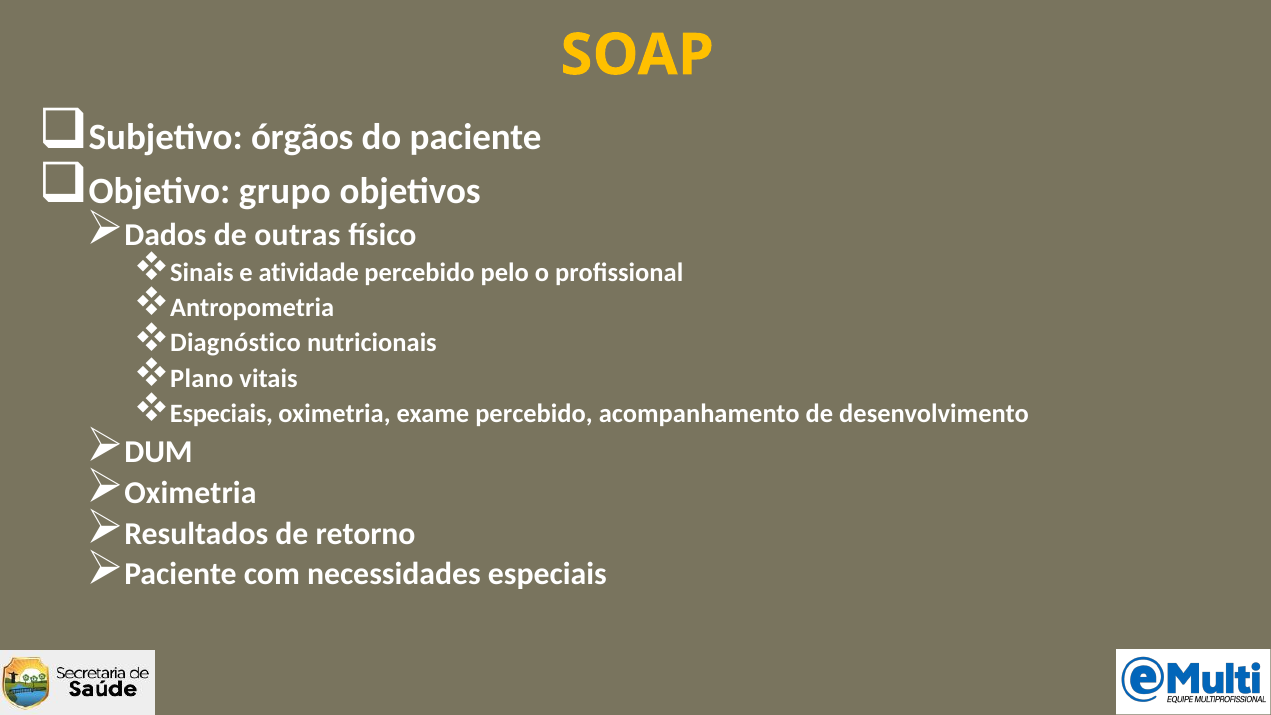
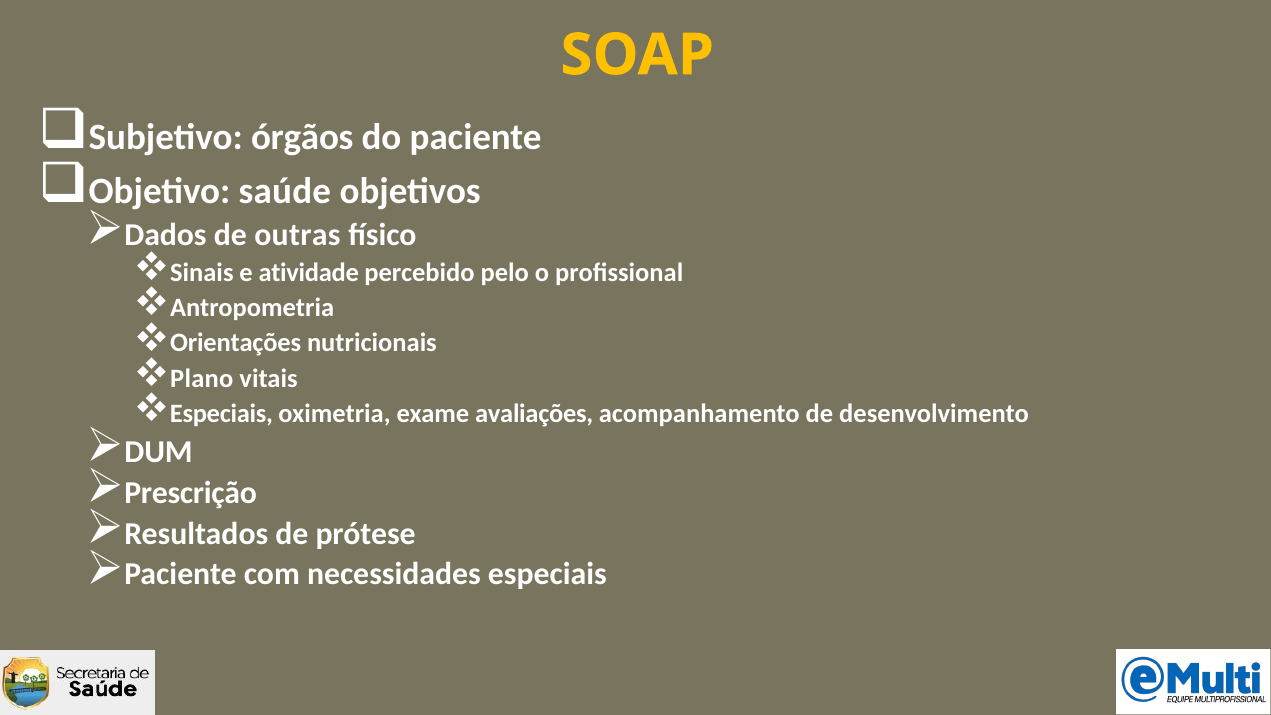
grupo: grupo -> saúde
Diagnóstico: Diagnóstico -> Orientações
exame percebido: percebido -> avaliações
Oximetria at (190, 493): Oximetria -> Prescrição
retorno: retorno -> prótese
